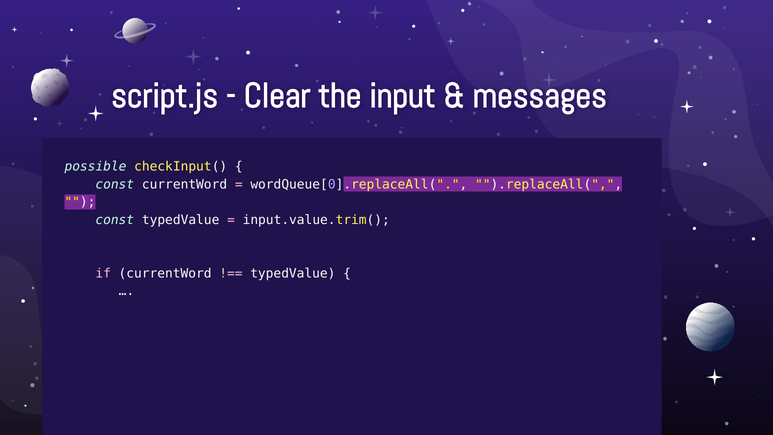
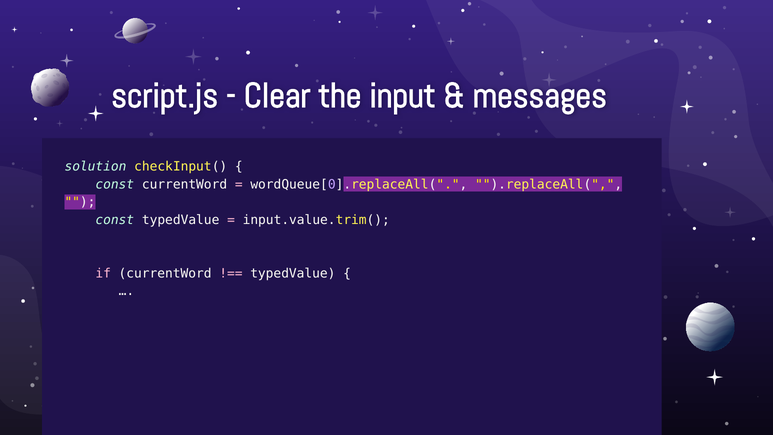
possible: possible -> solution
